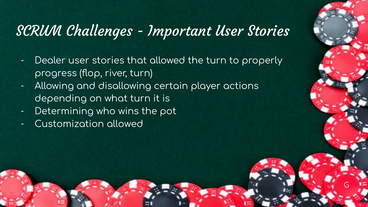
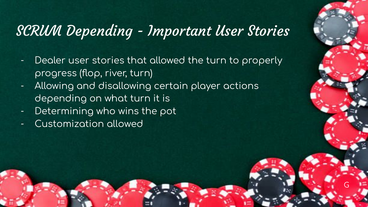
SCRUM Challenges: Challenges -> Depending
